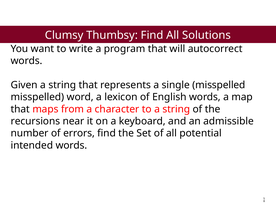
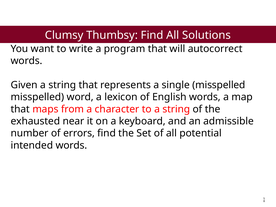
recursions: recursions -> exhausted
